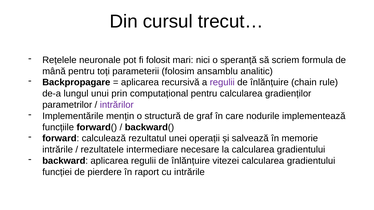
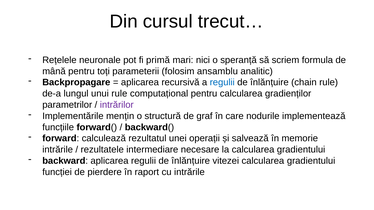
folosit: folosit -> primă
regulii at (222, 83) colour: purple -> blue
unui prin: prin -> rule
